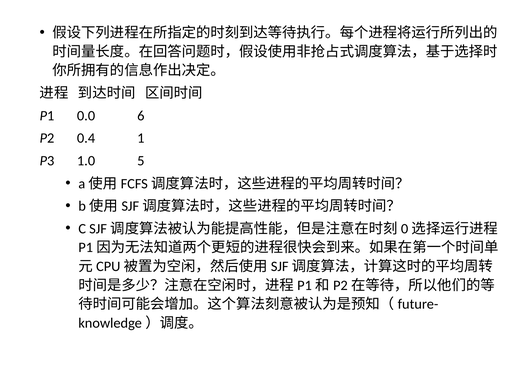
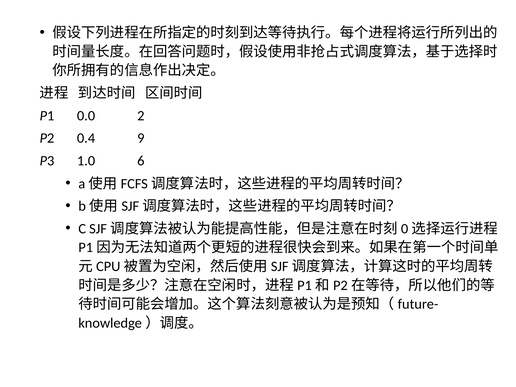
6: 6 -> 2
1: 1 -> 9
5: 5 -> 6
